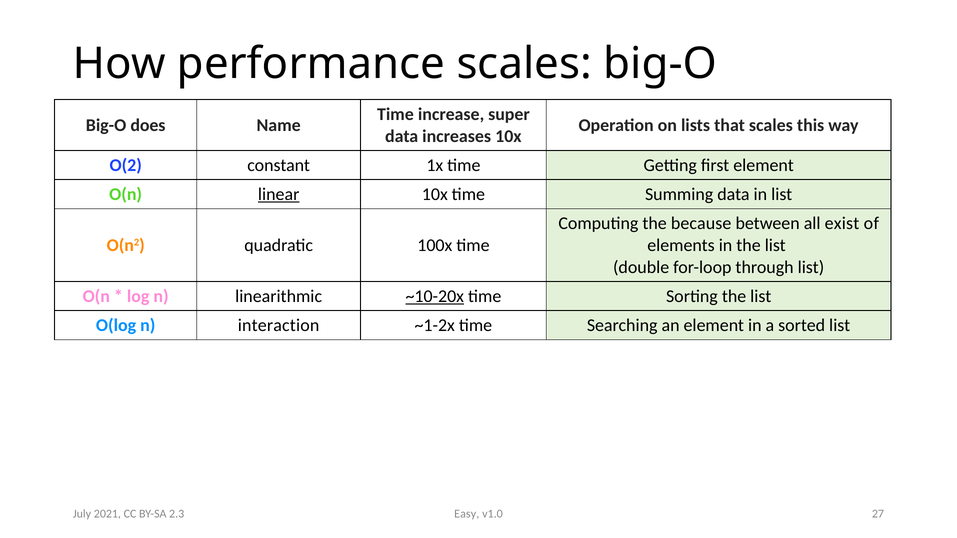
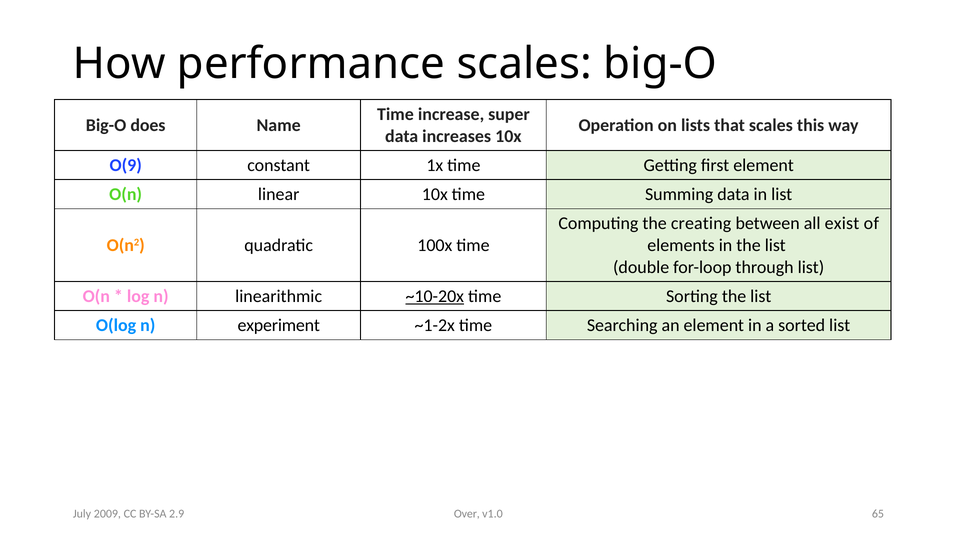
O(2: O(2 -> O(9
linear underline: present -> none
because: because -> creating
interaction: interaction -> experiment
Easy: Easy -> Over
27: 27 -> 65
2021: 2021 -> 2009
2.3: 2.3 -> 2.9
